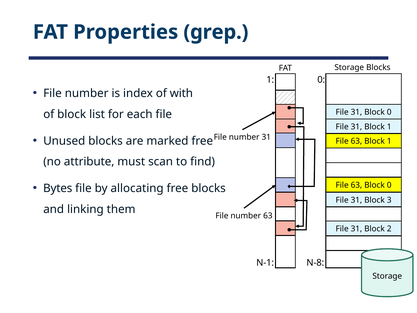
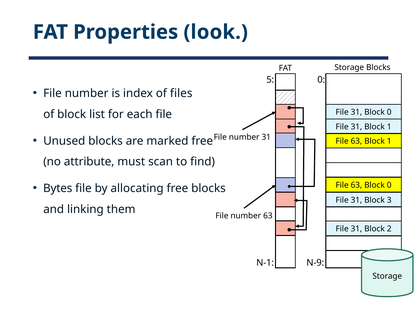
grep: grep -> look
1 at (270, 80): 1 -> 5
with: with -> files
N-8: N-8 -> N-9
